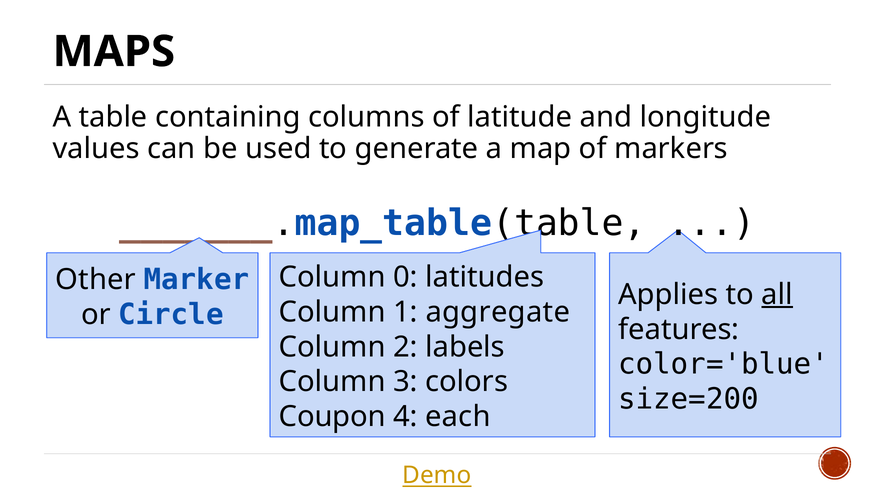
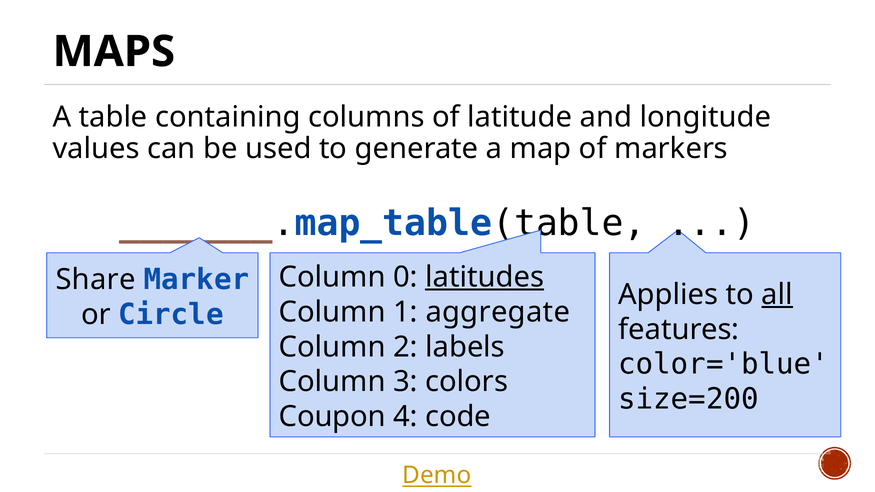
latitudes underline: none -> present
Other: Other -> Share
each: each -> code
